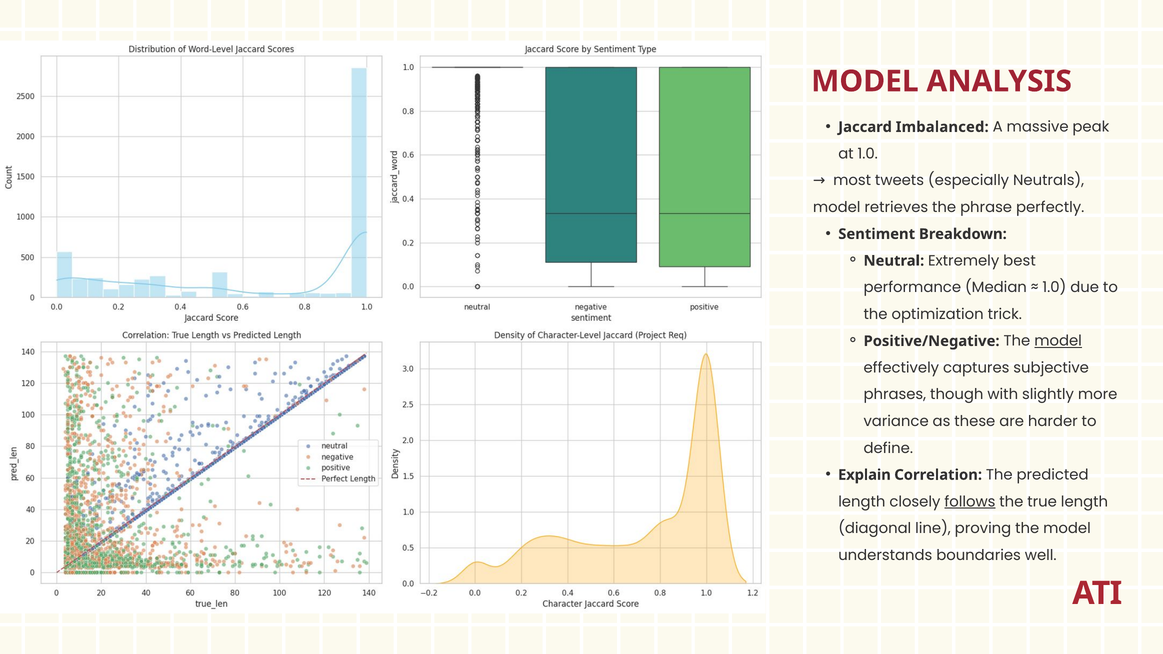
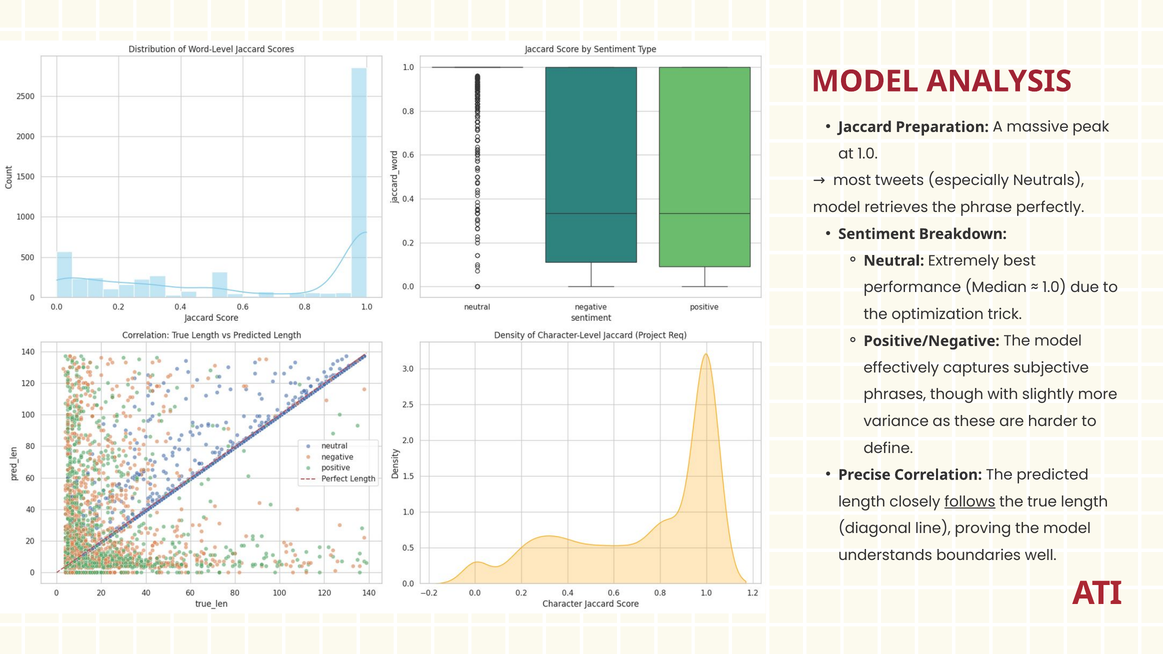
Imbalanced: Imbalanced -> Preparation
model at (1058, 341) underline: present -> none
Explain: Explain -> Precise
